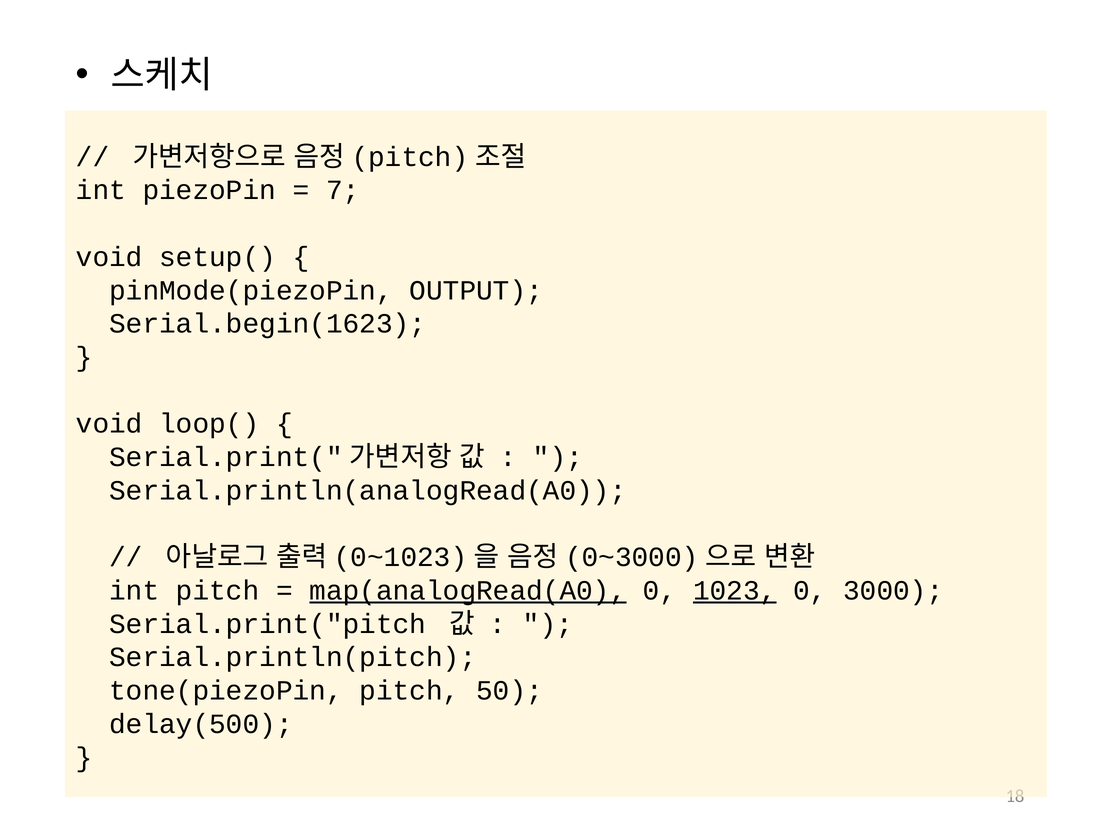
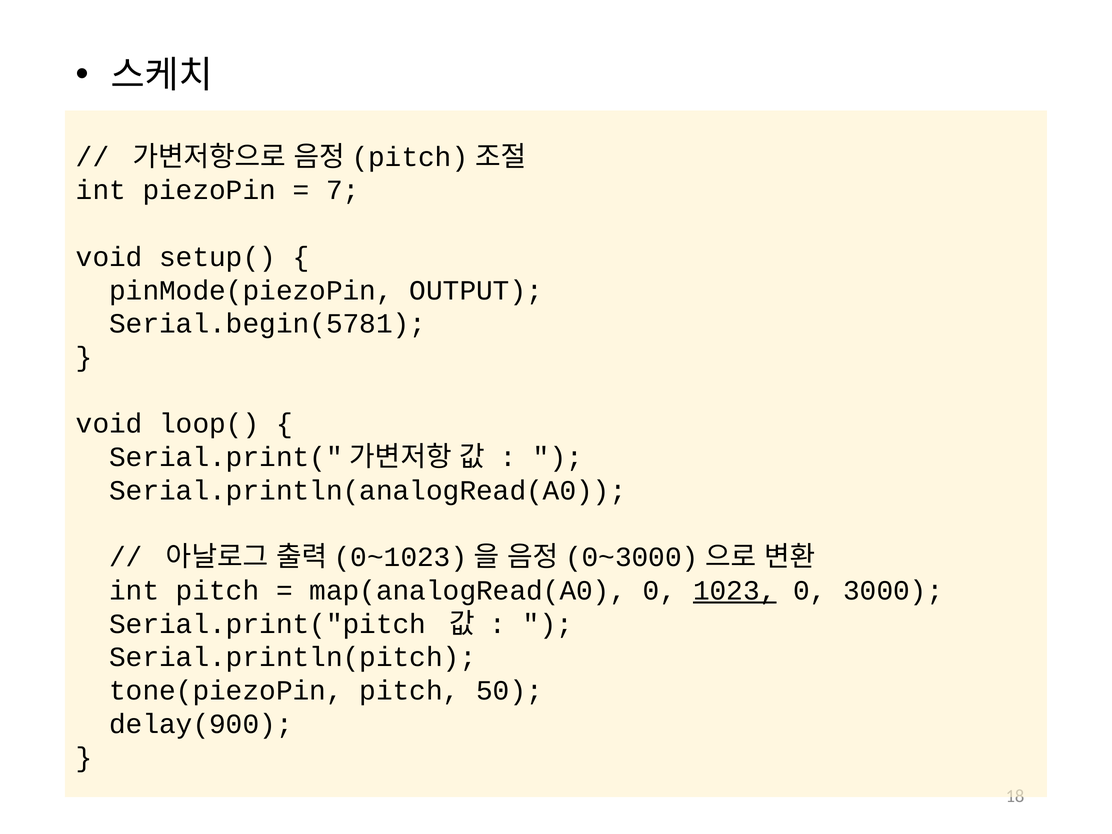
Serial.begin(1623: Serial.begin(1623 -> Serial.begin(5781
map(analogRead(A0 underline: present -> none
delay(500: delay(500 -> delay(900
